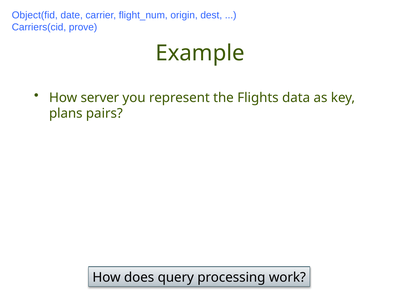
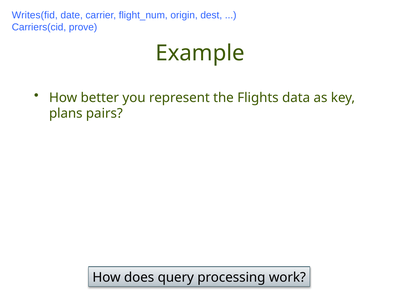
Object(fid: Object(fid -> Writes(fid
server: server -> better
